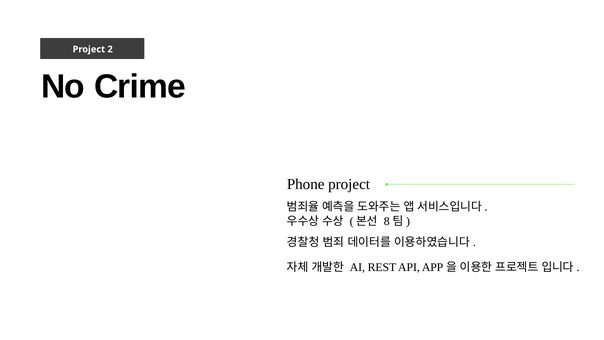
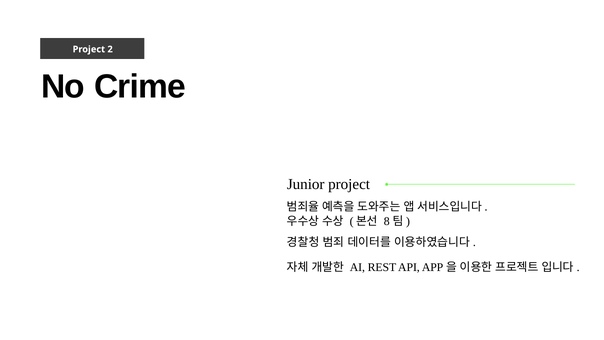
Phone: Phone -> Junior
